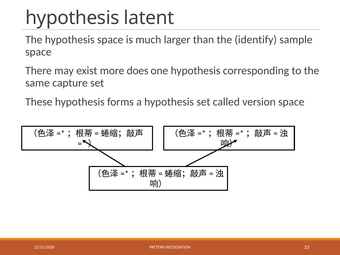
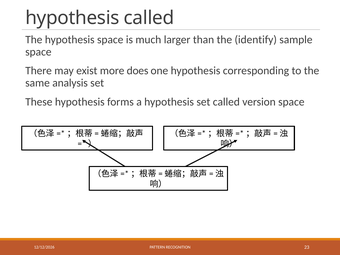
hypothesis latent: latent -> called
capture: capture -> analysis
